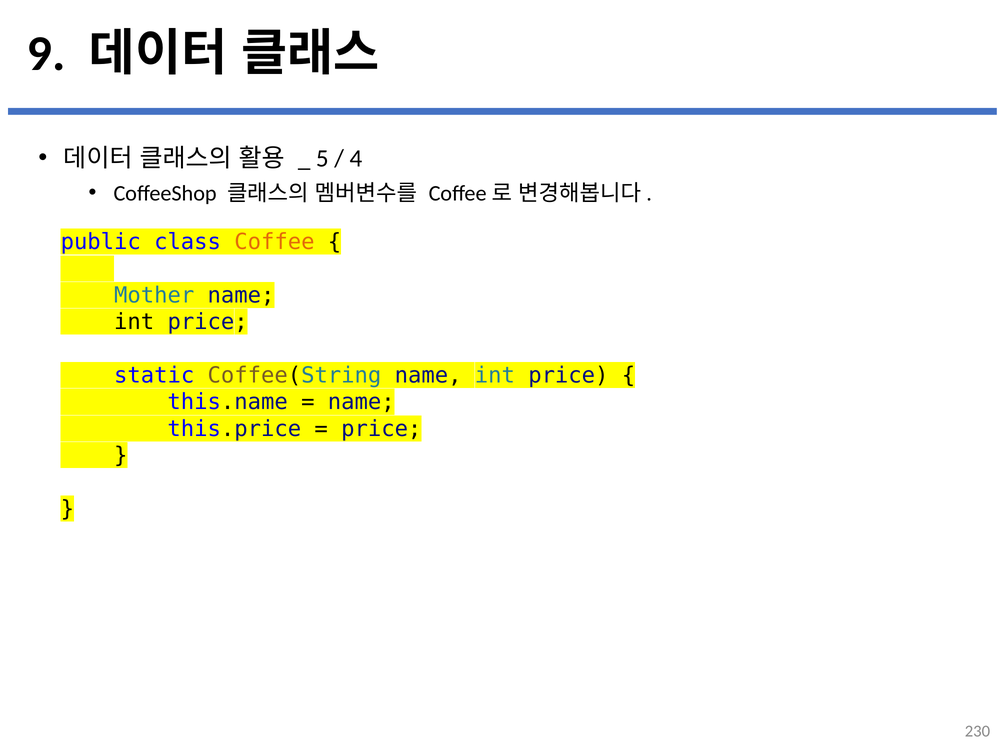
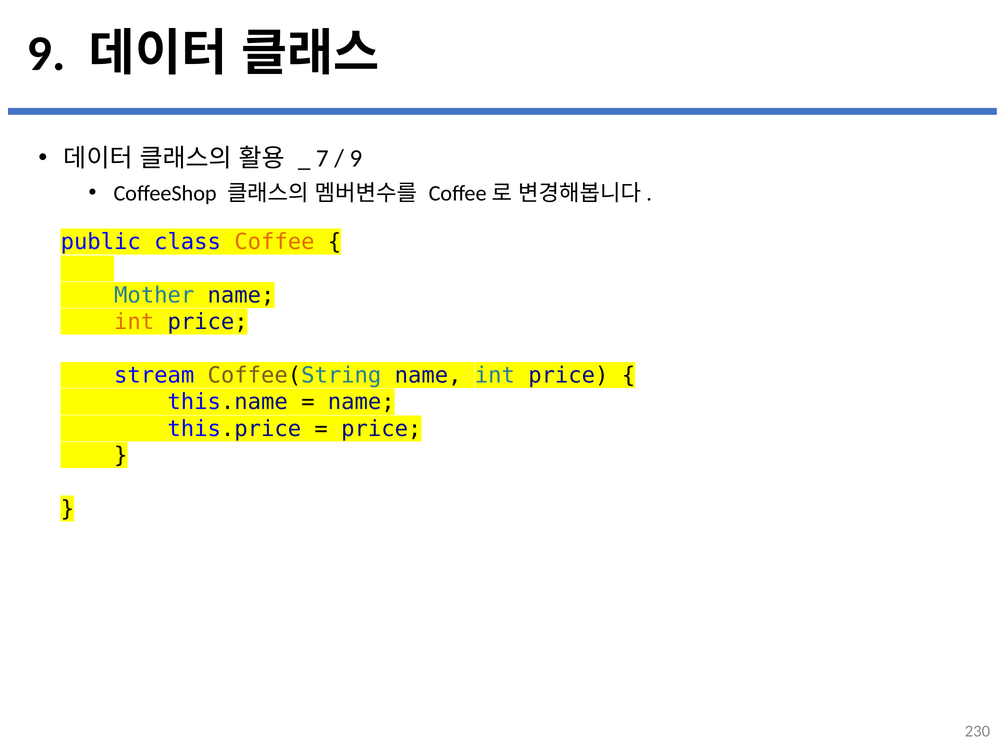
5: 5 -> 7
4 at (356, 158): 4 -> 9
int at (134, 322) colour: black -> orange
static: static -> stream
